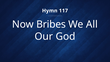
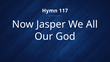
Bribes: Bribes -> Jasper
